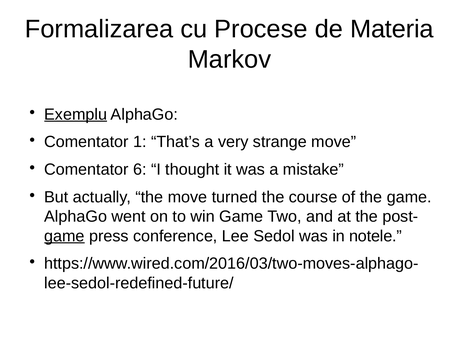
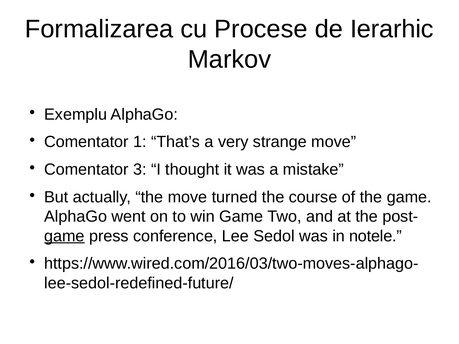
Materia: Materia -> Ierarhic
Exemplu underline: present -> none
6: 6 -> 3
